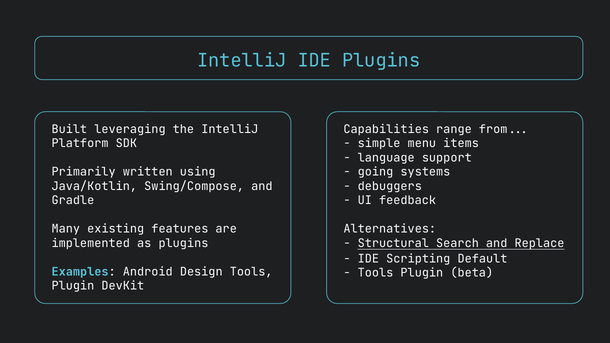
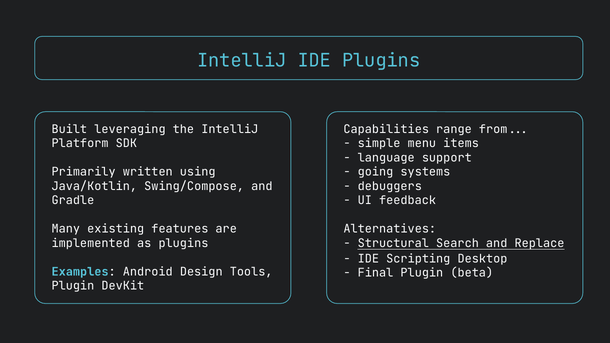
Default: Default -> Desktop
Tools at (376, 273): Tools -> Final
